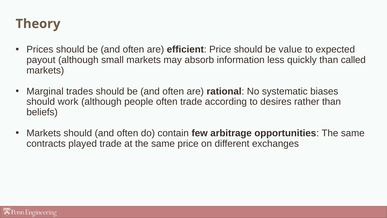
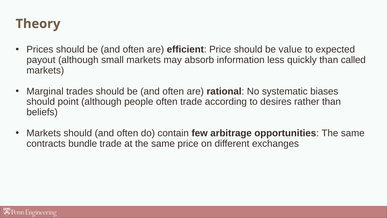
work: work -> point
played: played -> bundle
